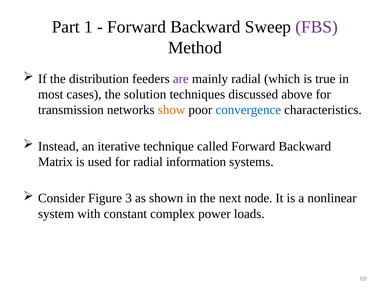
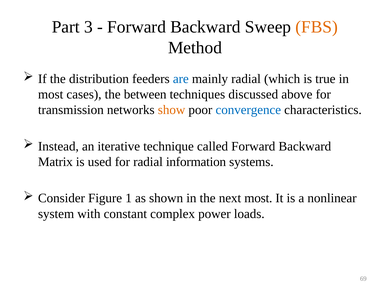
1: 1 -> 3
FBS colour: purple -> orange
are colour: purple -> blue
solution: solution -> between
3: 3 -> 1
next node: node -> most
